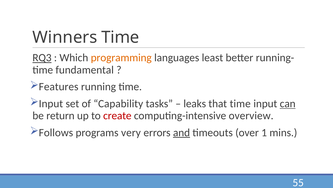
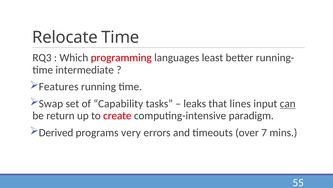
Winners: Winners -> Relocate
RQ3 underline: present -> none
programming colour: orange -> red
fundamental: fundamental -> intermediate
Input at (51, 103): Input -> Swap
that time: time -> lines
overview: overview -> paradigm
Follows: Follows -> Derived
and underline: present -> none
1: 1 -> 7
